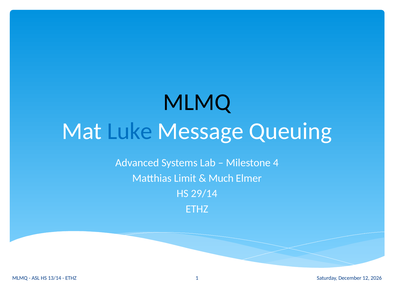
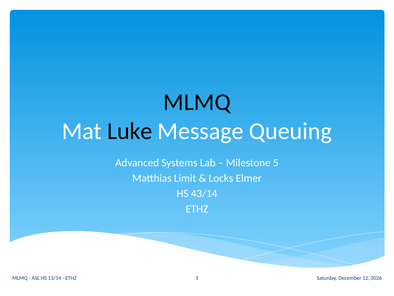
Luke colour: blue -> black
4: 4 -> 5
Much: Much -> Locks
29/14: 29/14 -> 43/14
